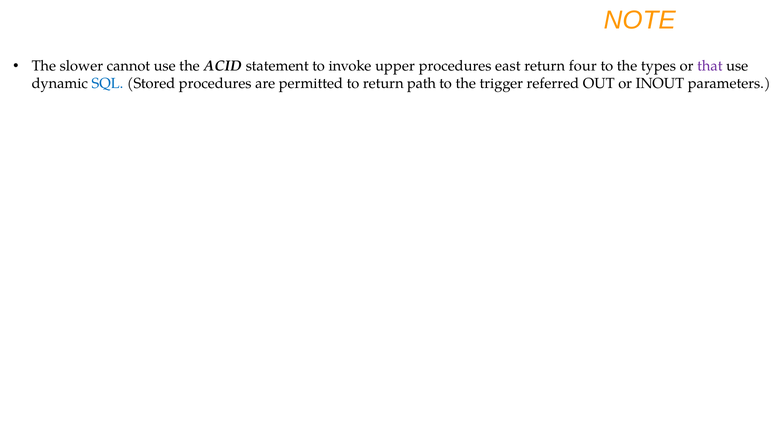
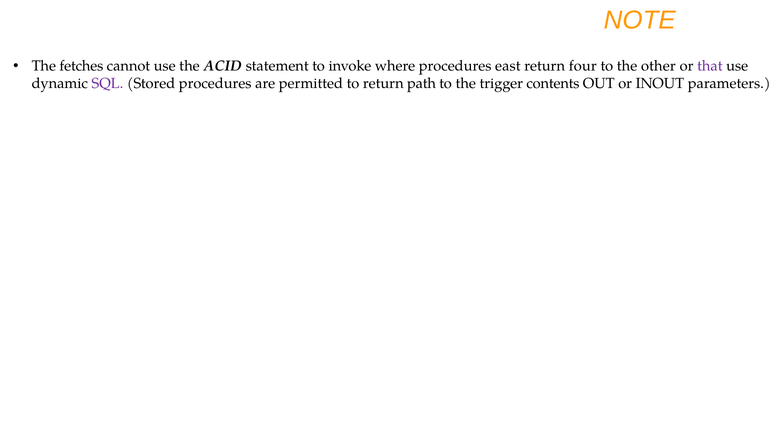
slower: slower -> fetches
upper: upper -> where
types: types -> other
SQL colour: blue -> purple
referred: referred -> contents
